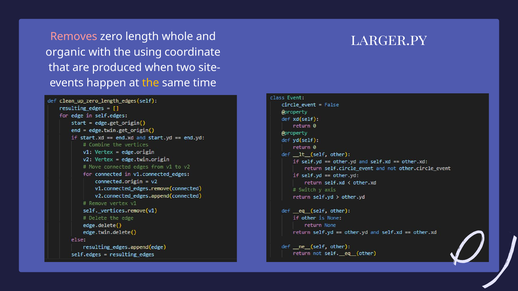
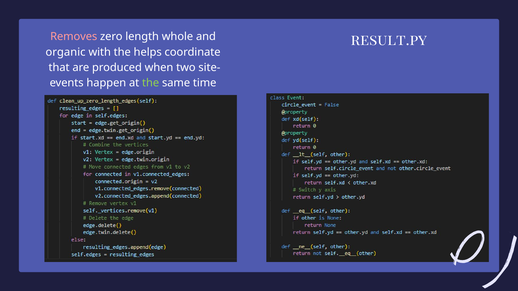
larger.py: larger.py -> result.py
using: using -> helps
the at (151, 83) colour: yellow -> light green
